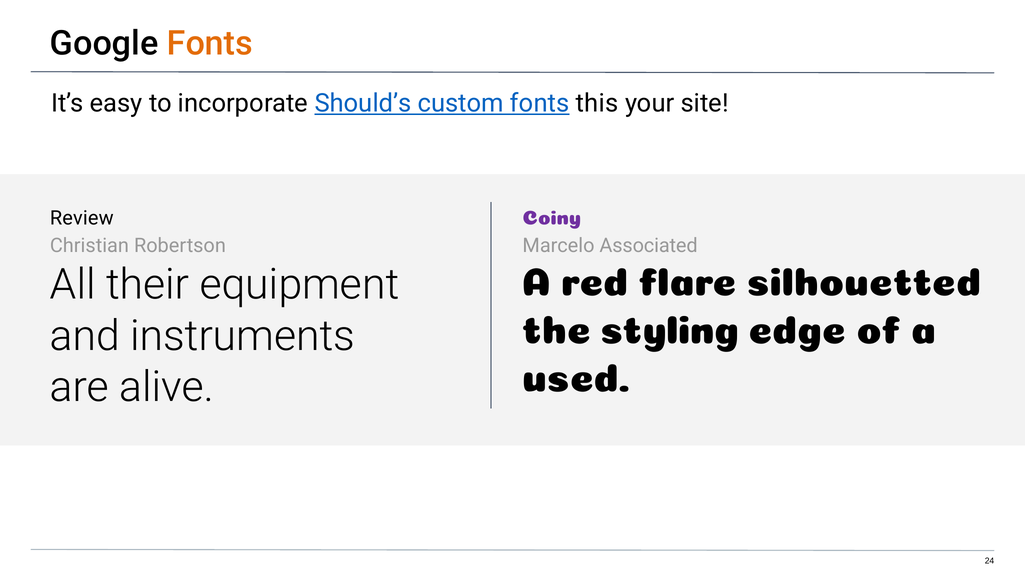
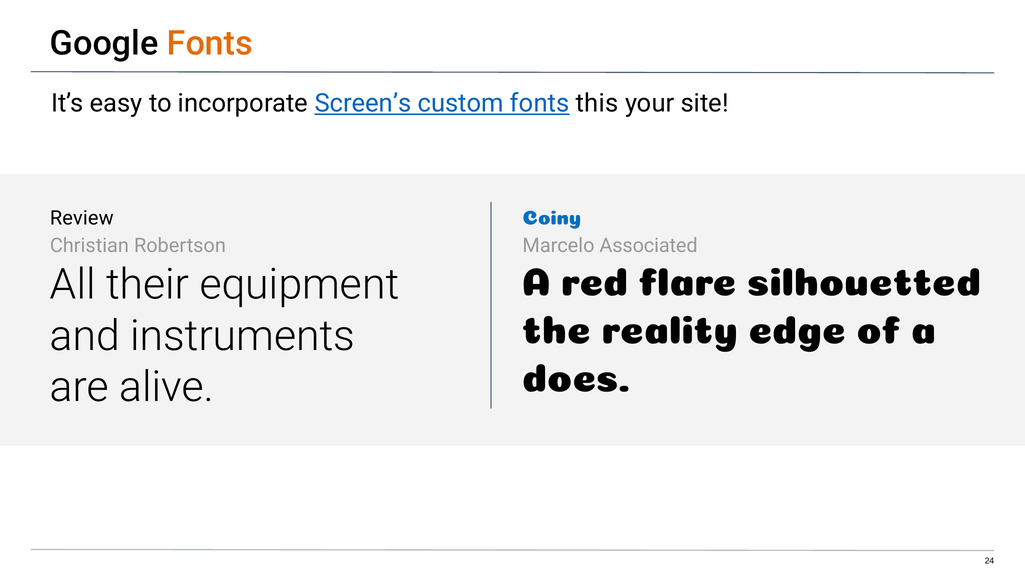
Should’s: Should’s -> Screen’s
Coiny colour: purple -> blue
styling: styling -> reality
used: used -> does
